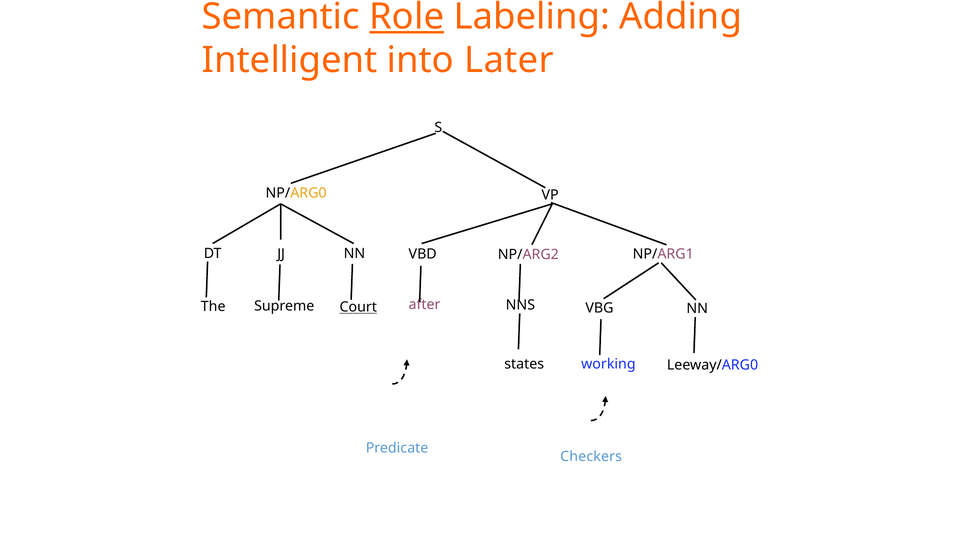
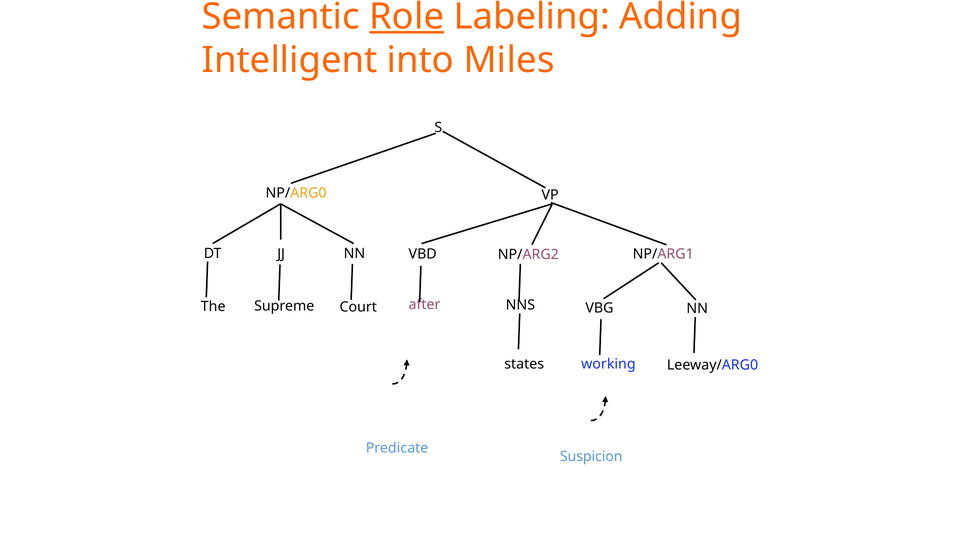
Later: Later -> Miles
Court underline: present -> none
Checkers: Checkers -> Suspicion
